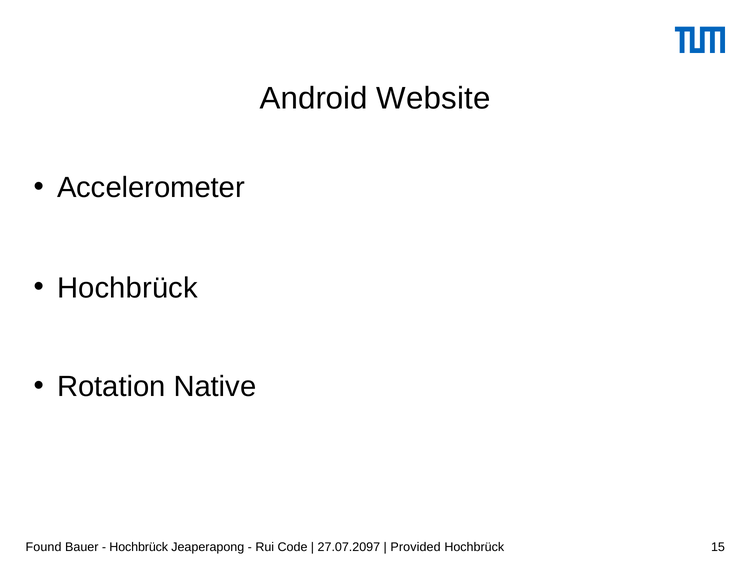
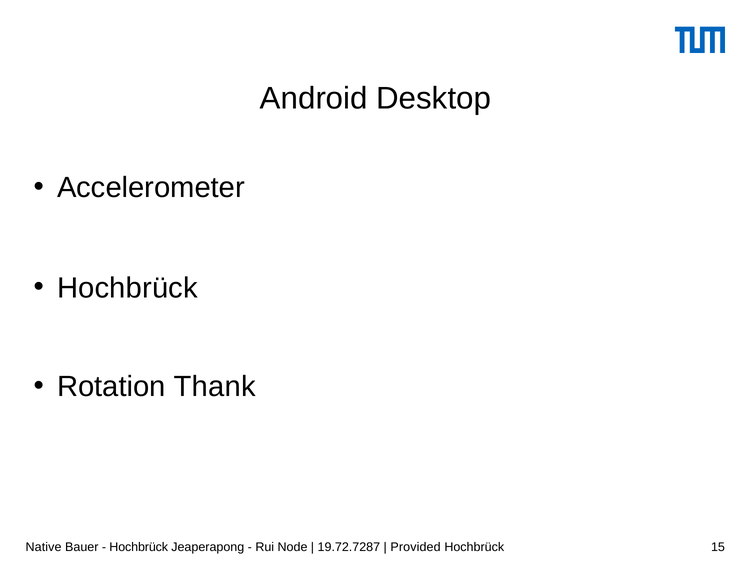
Website: Website -> Desktop
Native: Native -> Thank
Found: Found -> Native
Code: Code -> Node
27.07.2097: 27.07.2097 -> 19.72.7287
